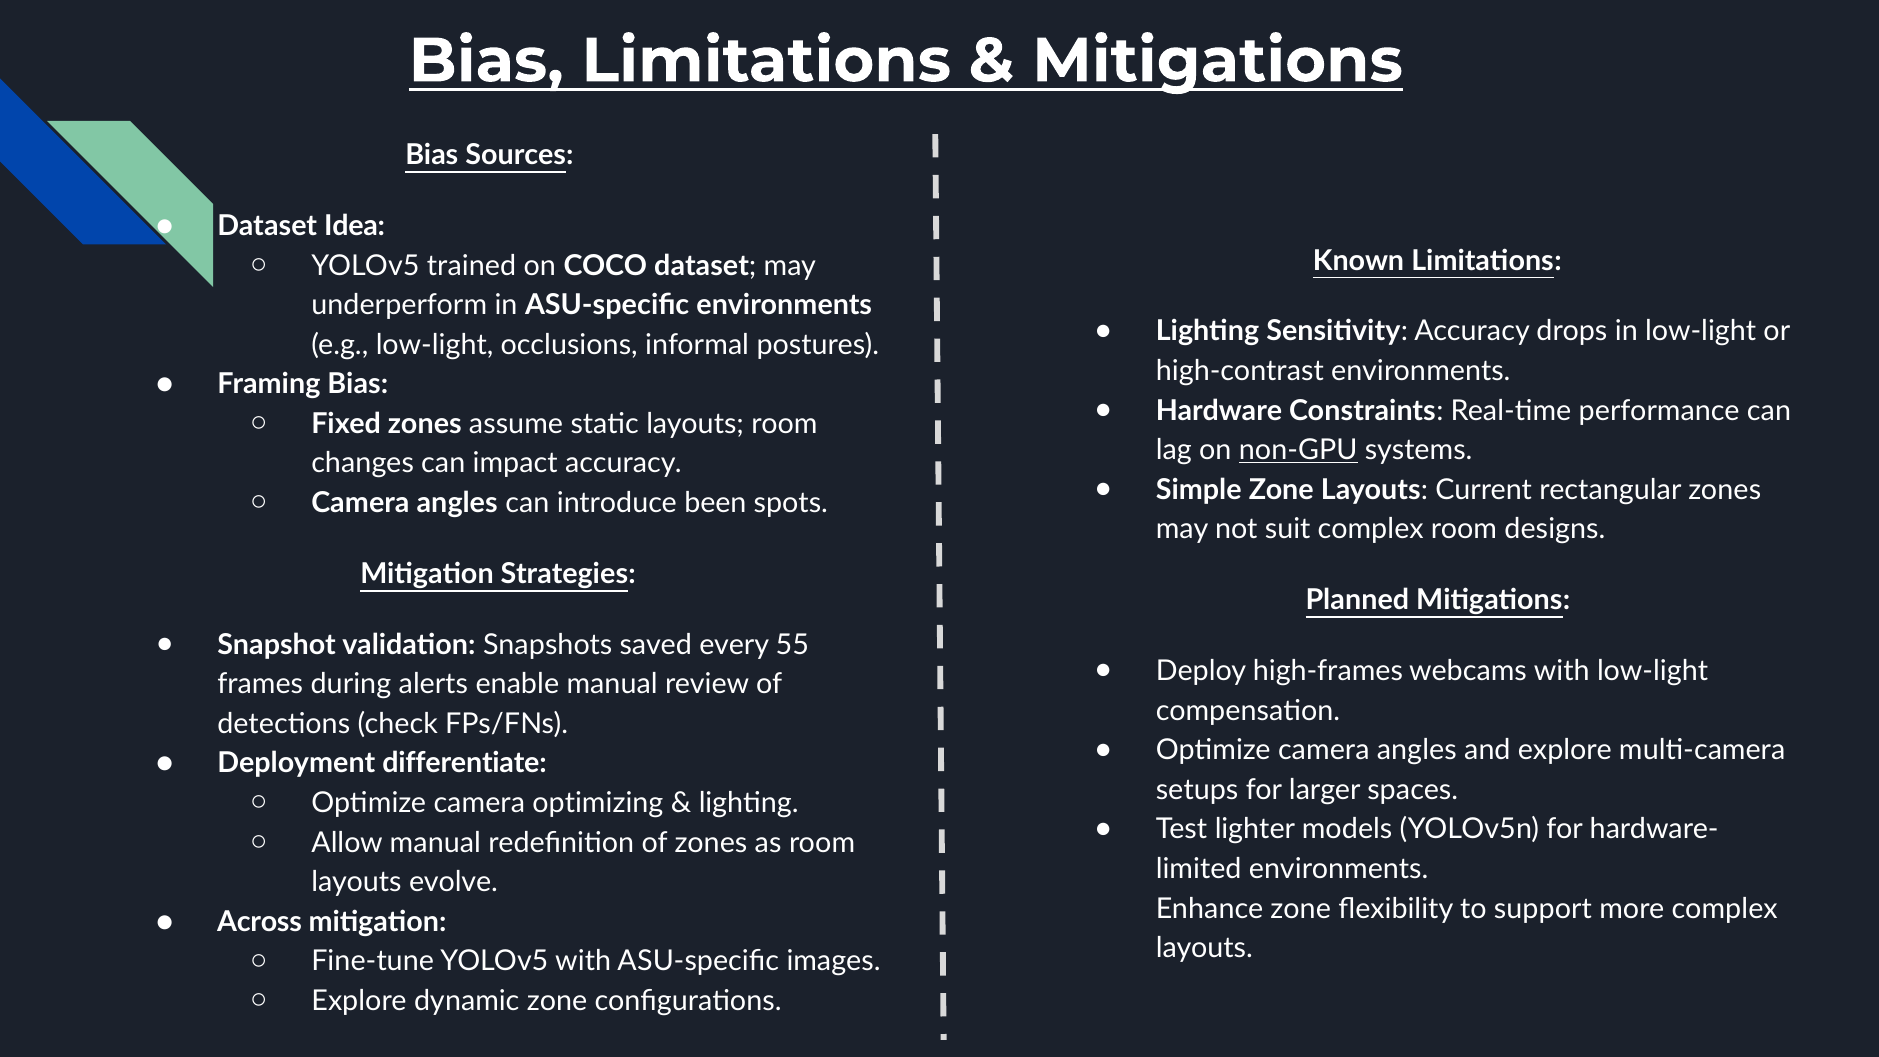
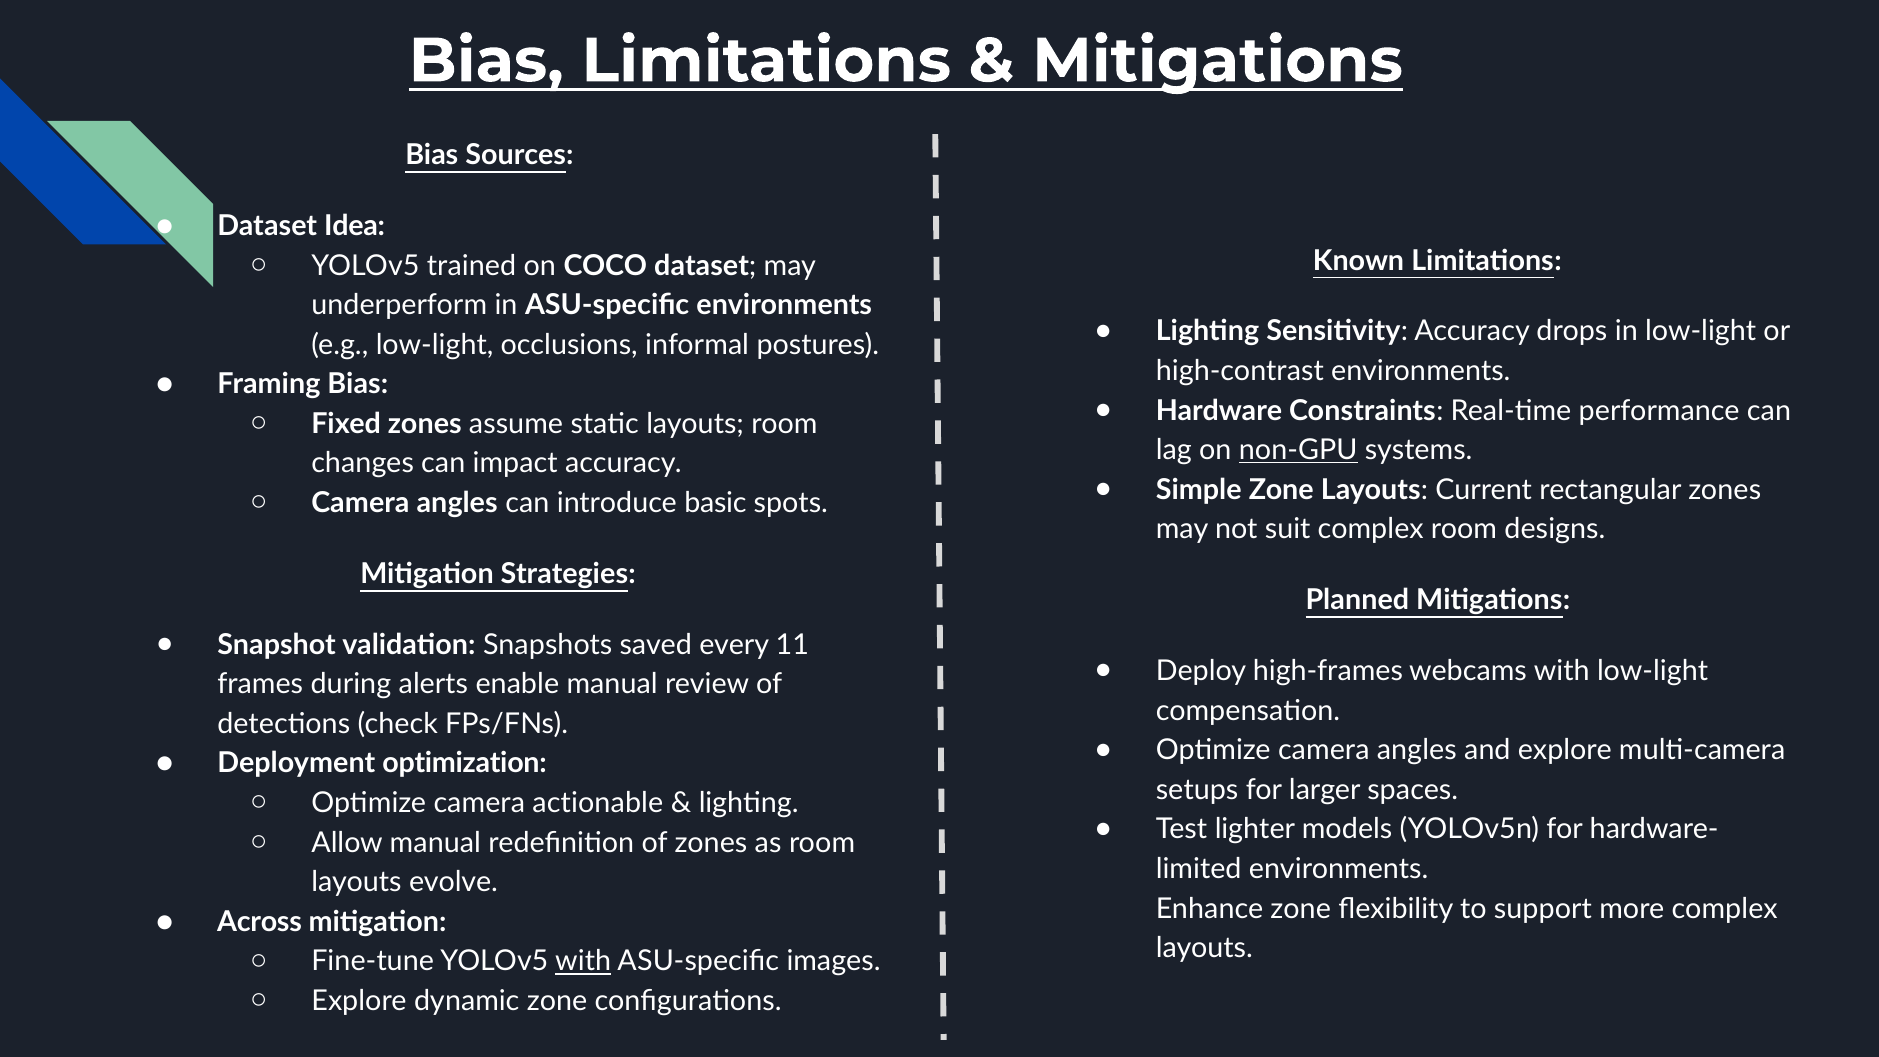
been: been -> basic
55: 55 -> 11
differentiate: differentiate -> optimization
optimizing: optimizing -> actionable
with at (583, 961) underline: none -> present
